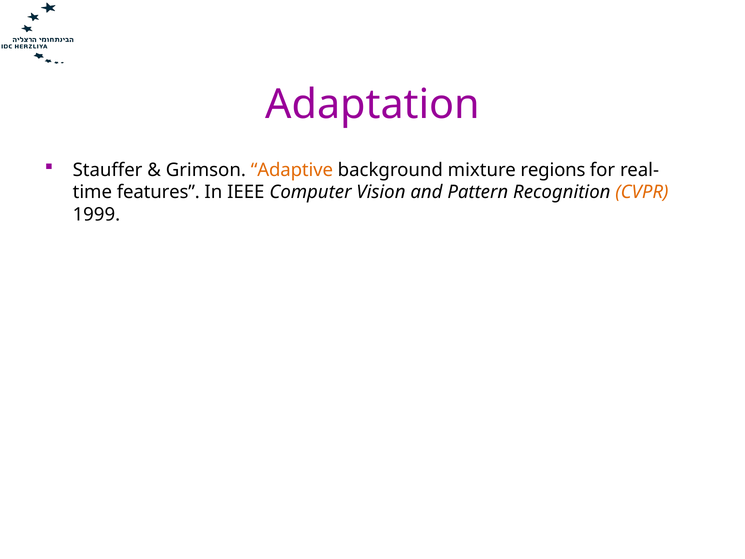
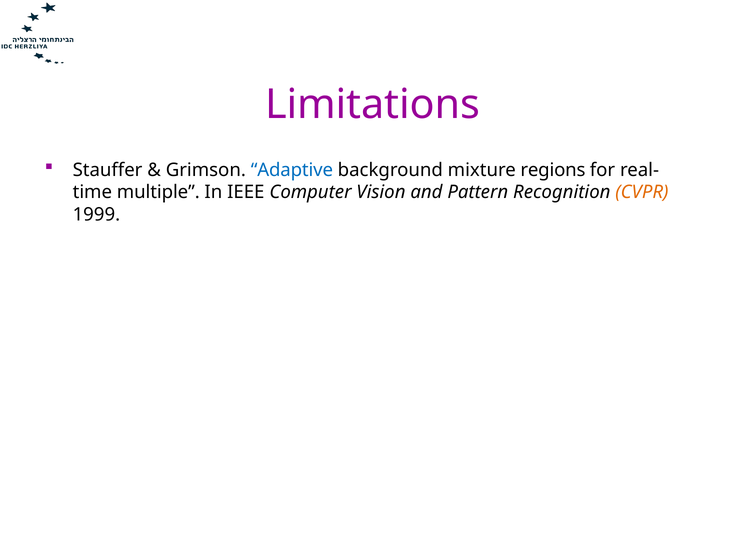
Adaptation: Adaptation -> Limitations
Adaptive colour: orange -> blue
features: features -> multiple
